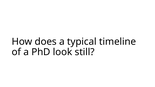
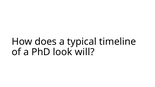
still: still -> will
